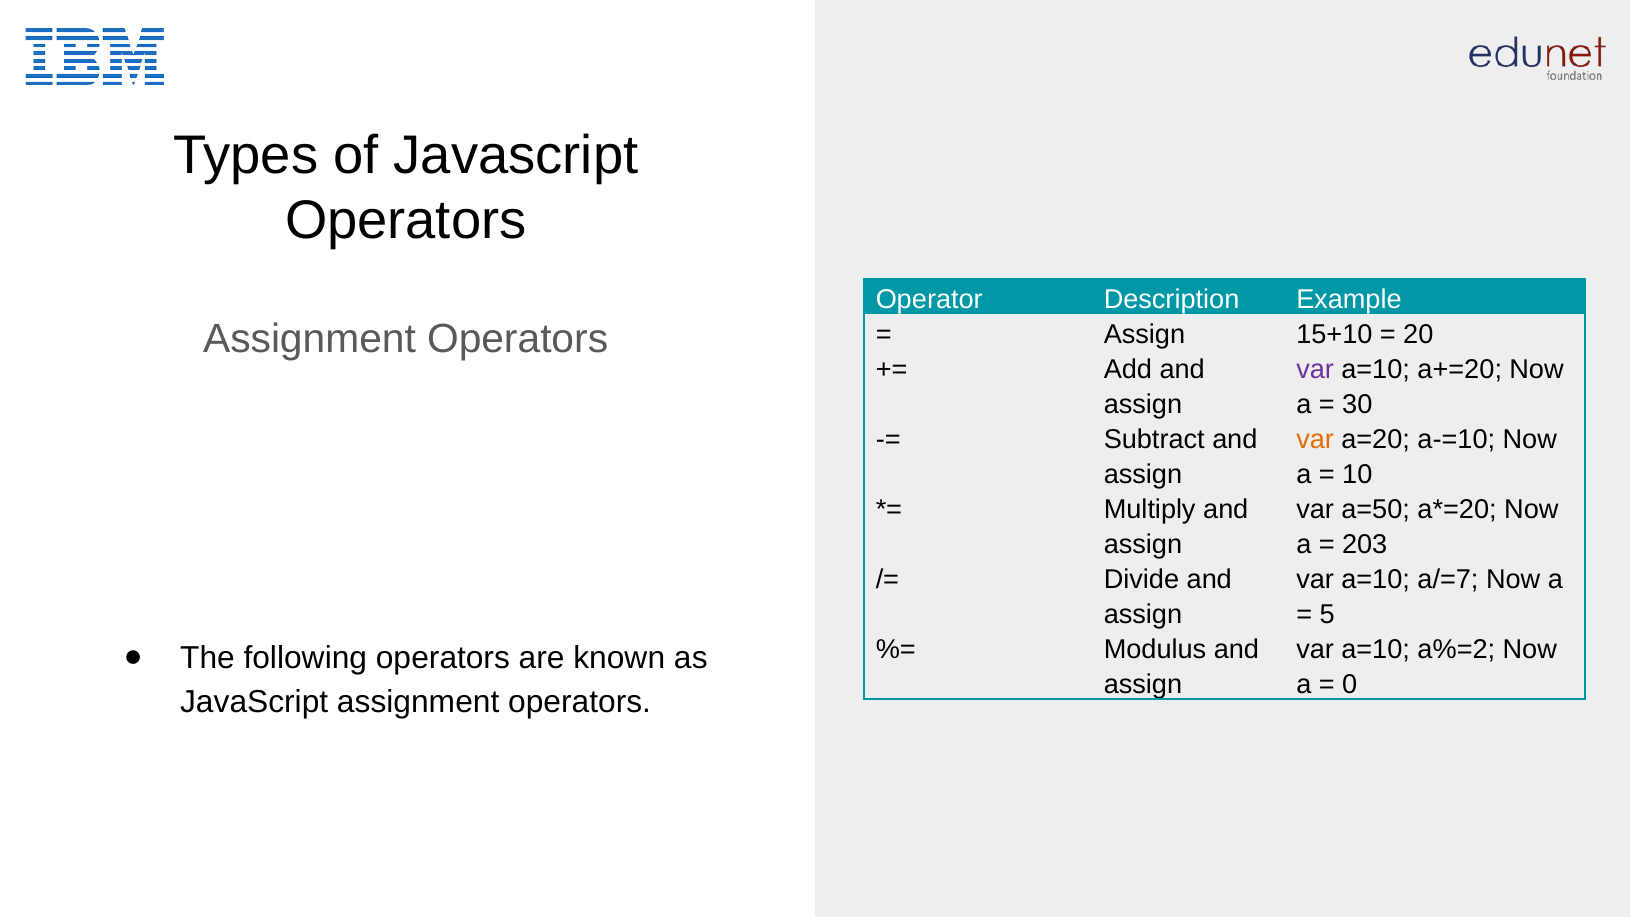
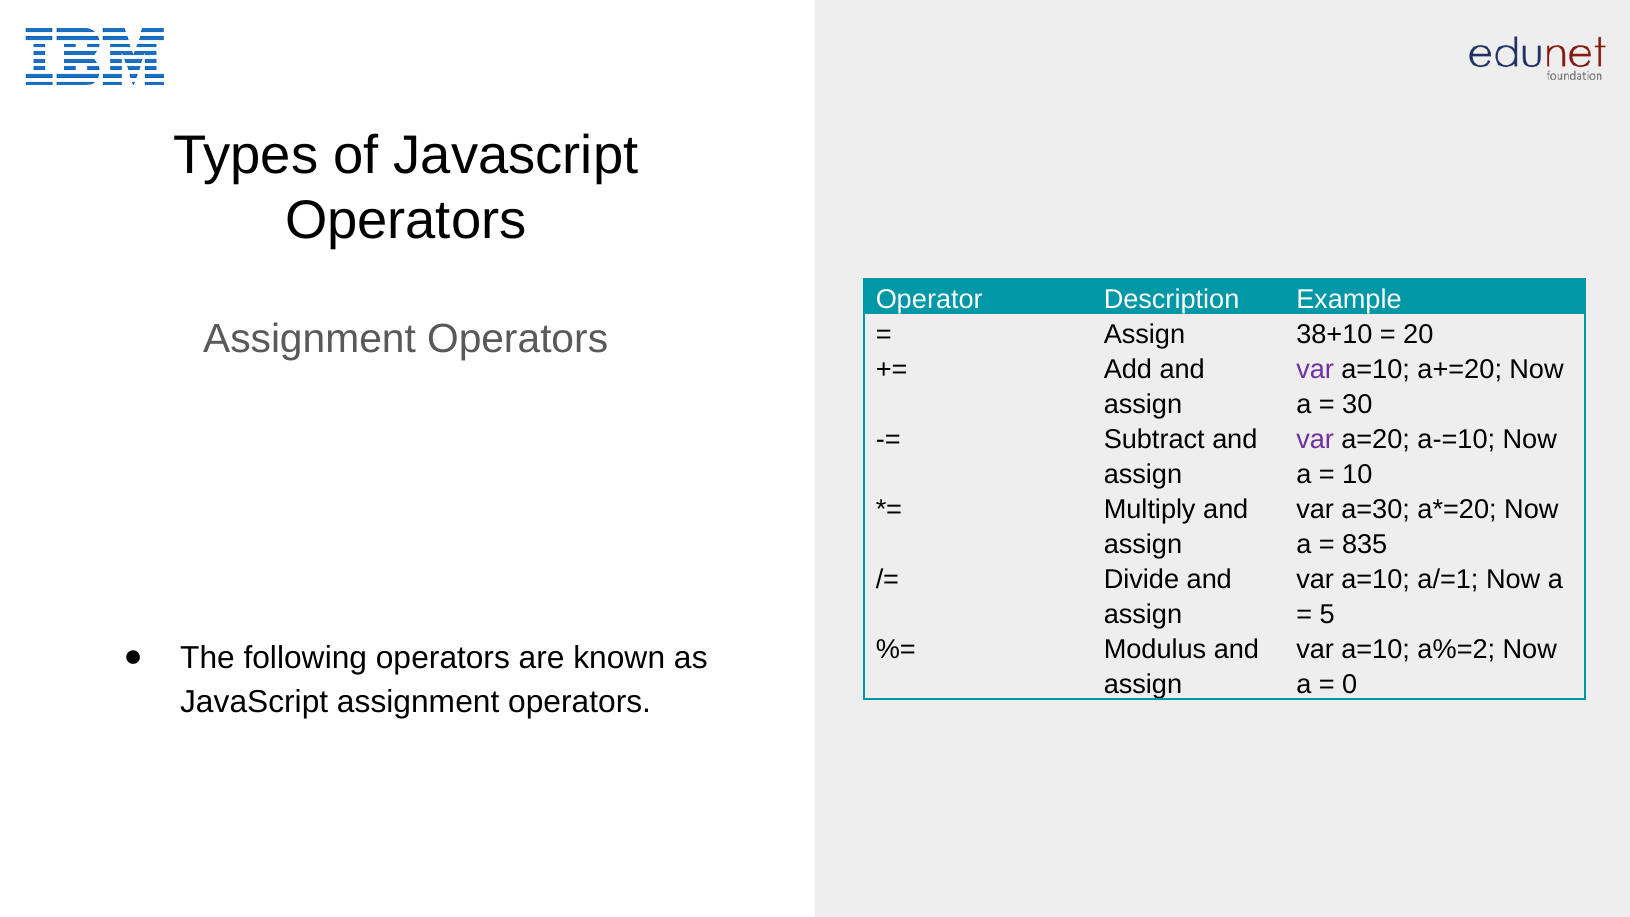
15+10: 15+10 -> 38+10
var at (1315, 439) colour: orange -> purple
a=50: a=50 -> a=30
203: 203 -> 835
a/=7: a/=7 -> a/=1
